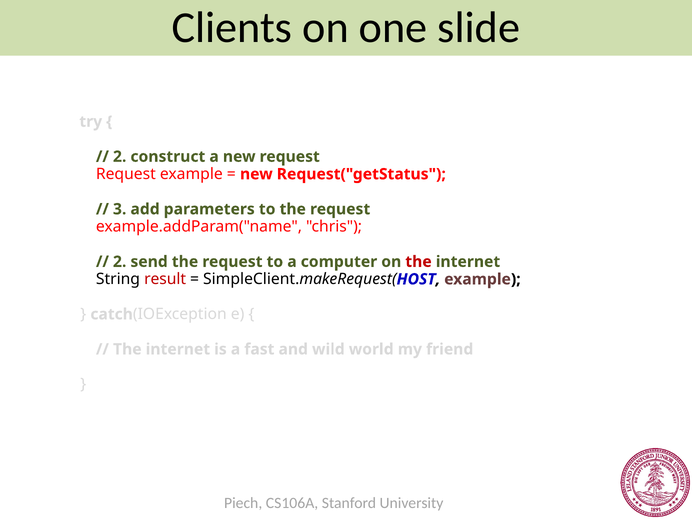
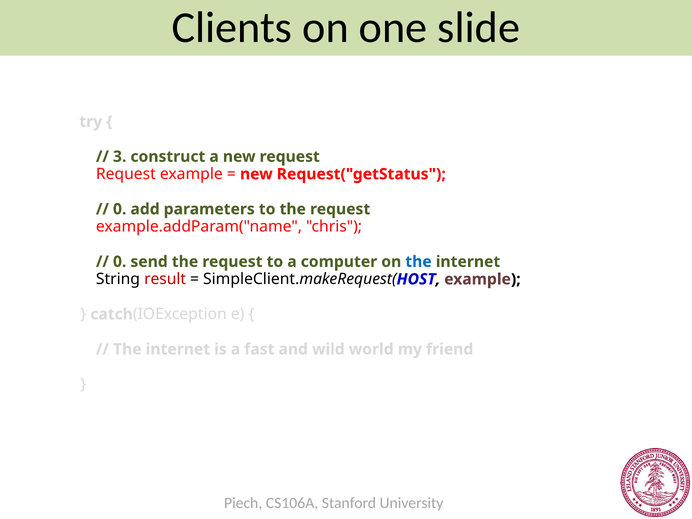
2 at (120, 157): 2 -> 3
3 at (120, 209): 3 -> 0
2 at (120, 262): 2 -> 0
the at (419, 262) colour: red -> blue
